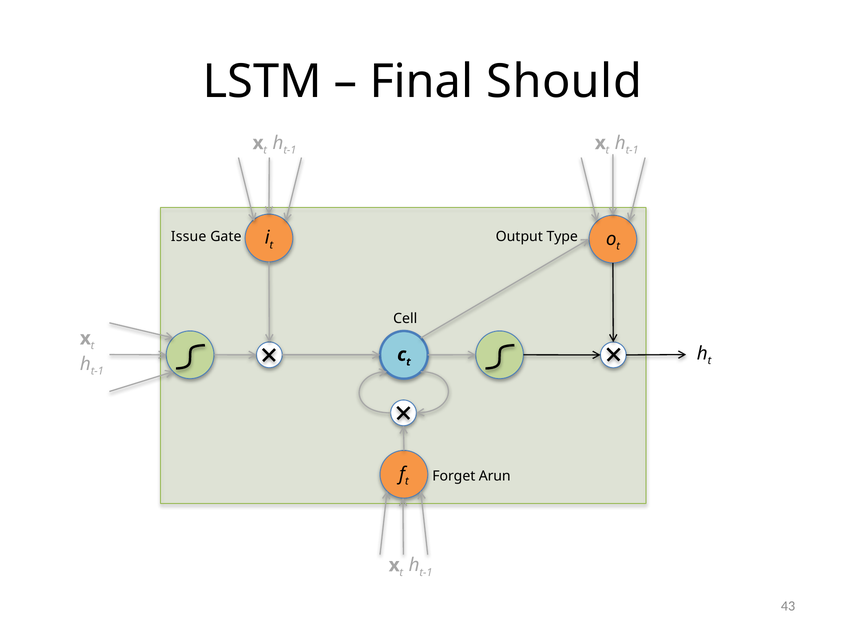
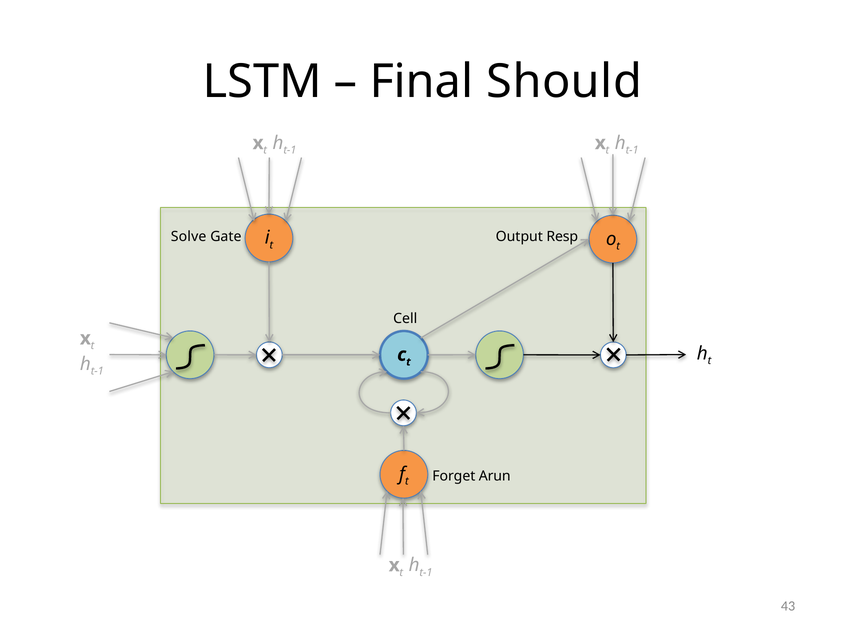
Issue: Issue -> Solve
Type: Type -> Resp
